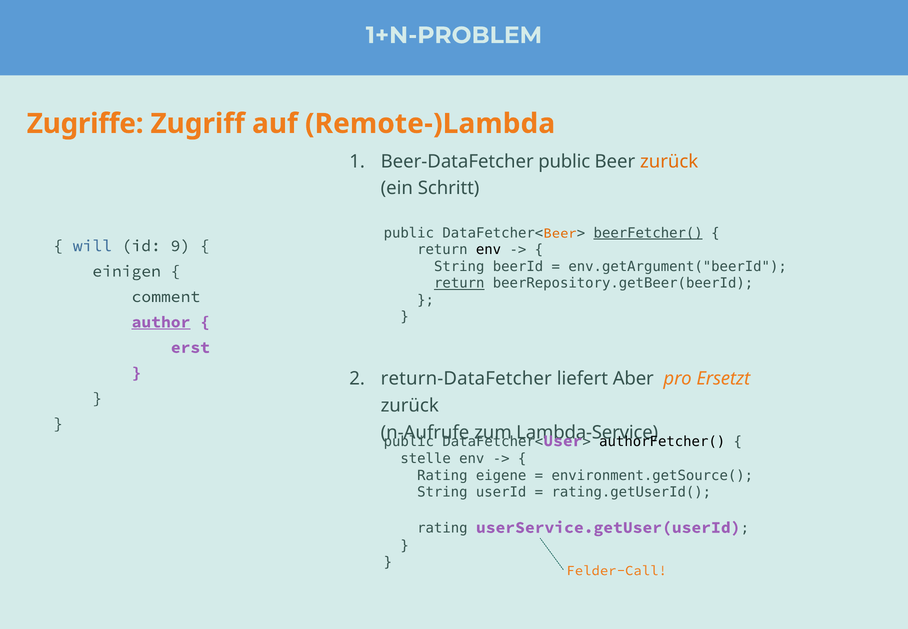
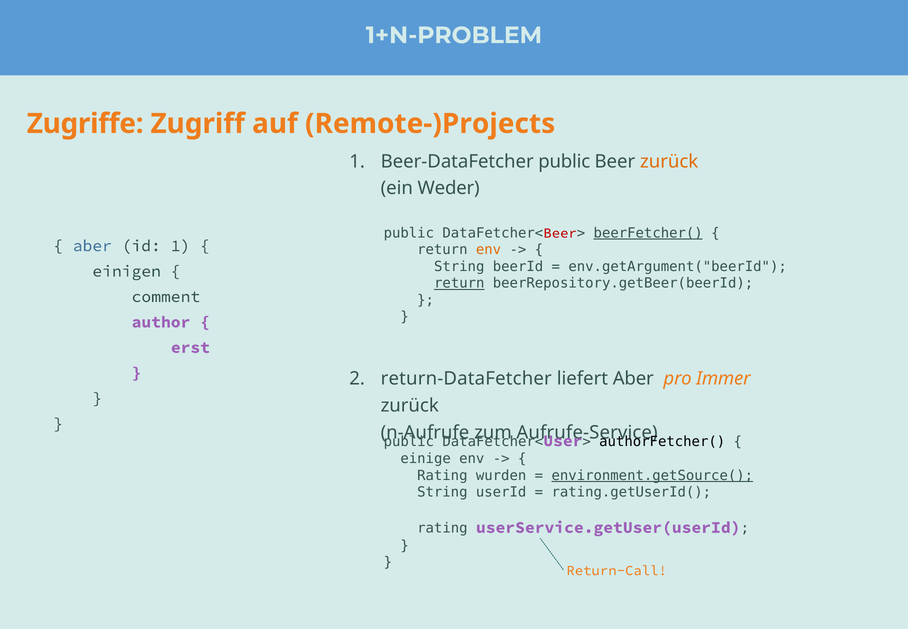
Remote-)Lambda: Remote-)Lambda -> Remote-)Projects
Schritt: Schritt -> Weder
Beer at (560, 233) colour: orange -> red
will at (92, 246): will -> aber
id 9: 9 -> 1
env at (489, 250) colour: black -> orange
author underline: present -> none
Ersetzt: Ersetzt -> Immer
Lambda-Service: Lambda-Service -> Aufrufe-Service
stelle: stelle -> einige
eigene: eigene -> wurden
environment.getSource( underline: none -> present
Felder-Call: Felder-Call -> Return-Call
